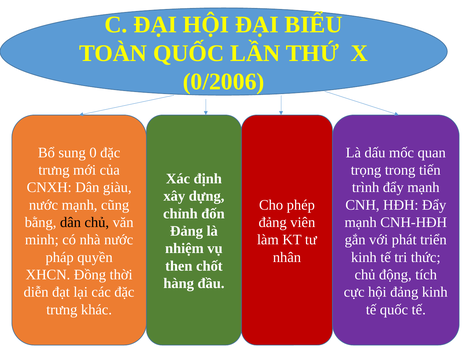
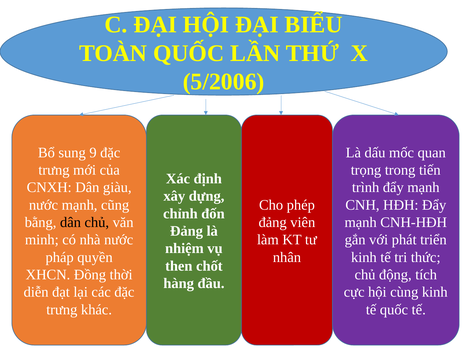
0/2006: 0/2006 -> 5/2006
0: 0 -> 9
hội đảng: đảng -> cùng
